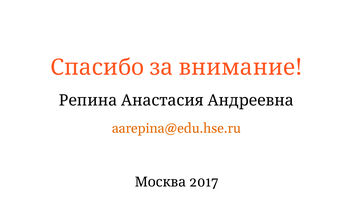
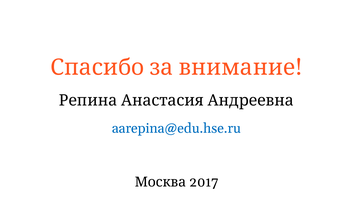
aarepina@edu.hse.ru colour: orange -> blue
